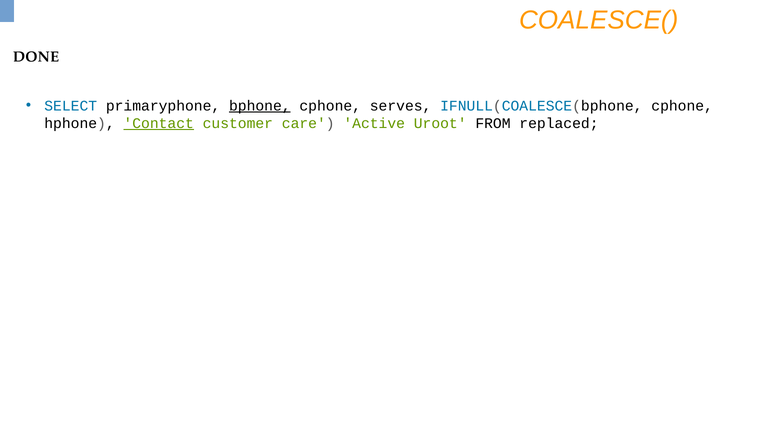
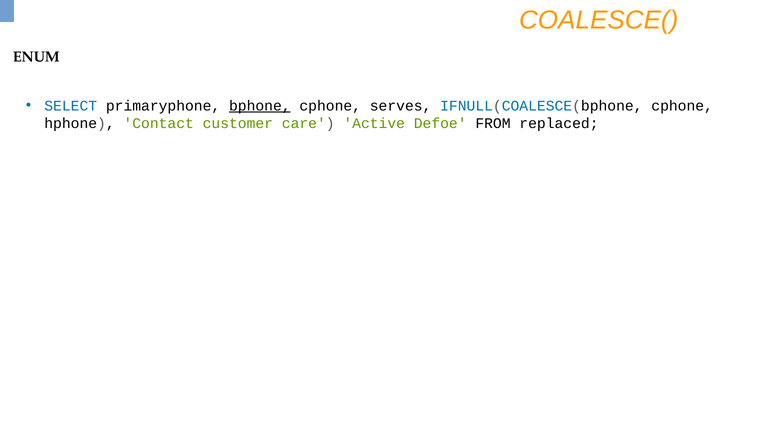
DONE: DONE -> ENUM
Contact underline: present -> none
Uroot: Uroot -> Defoe
